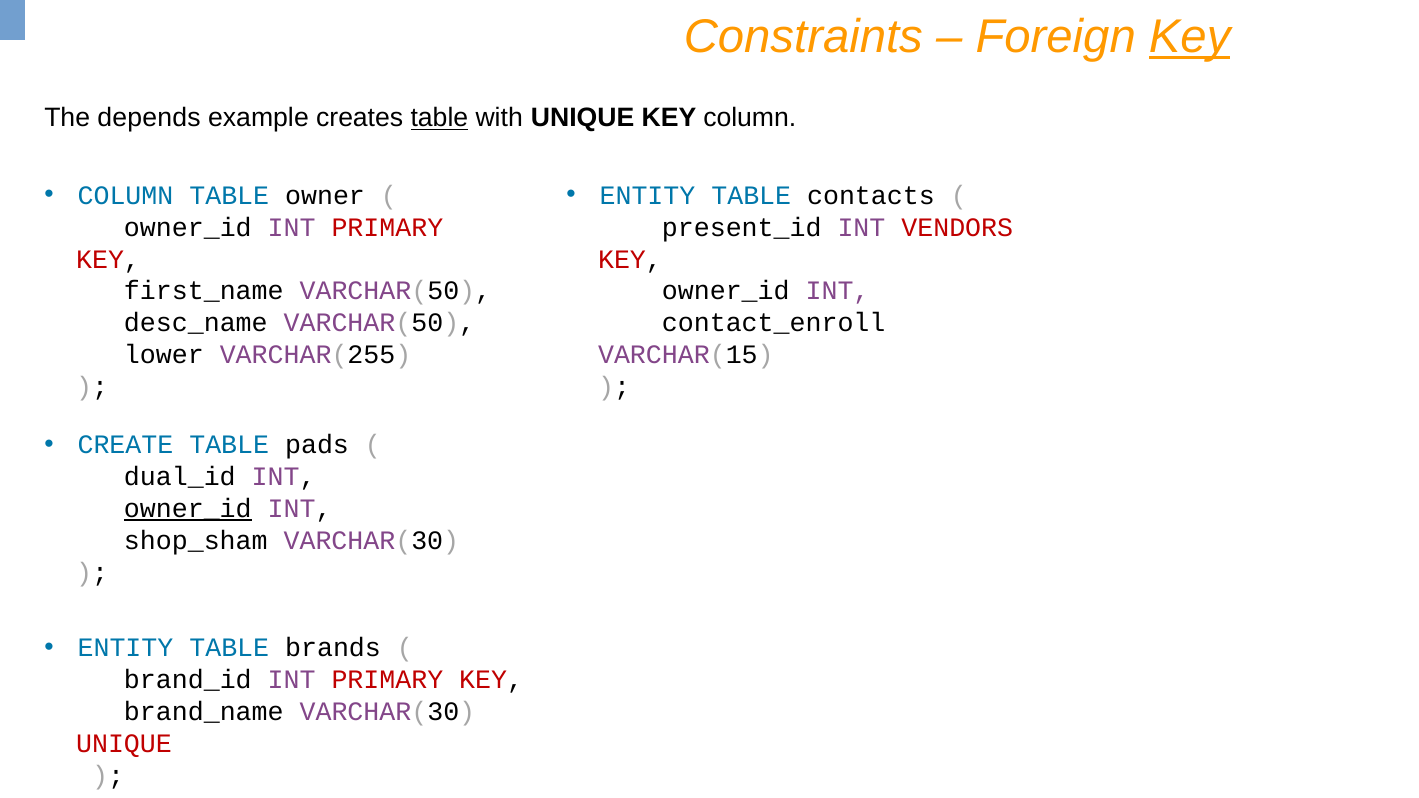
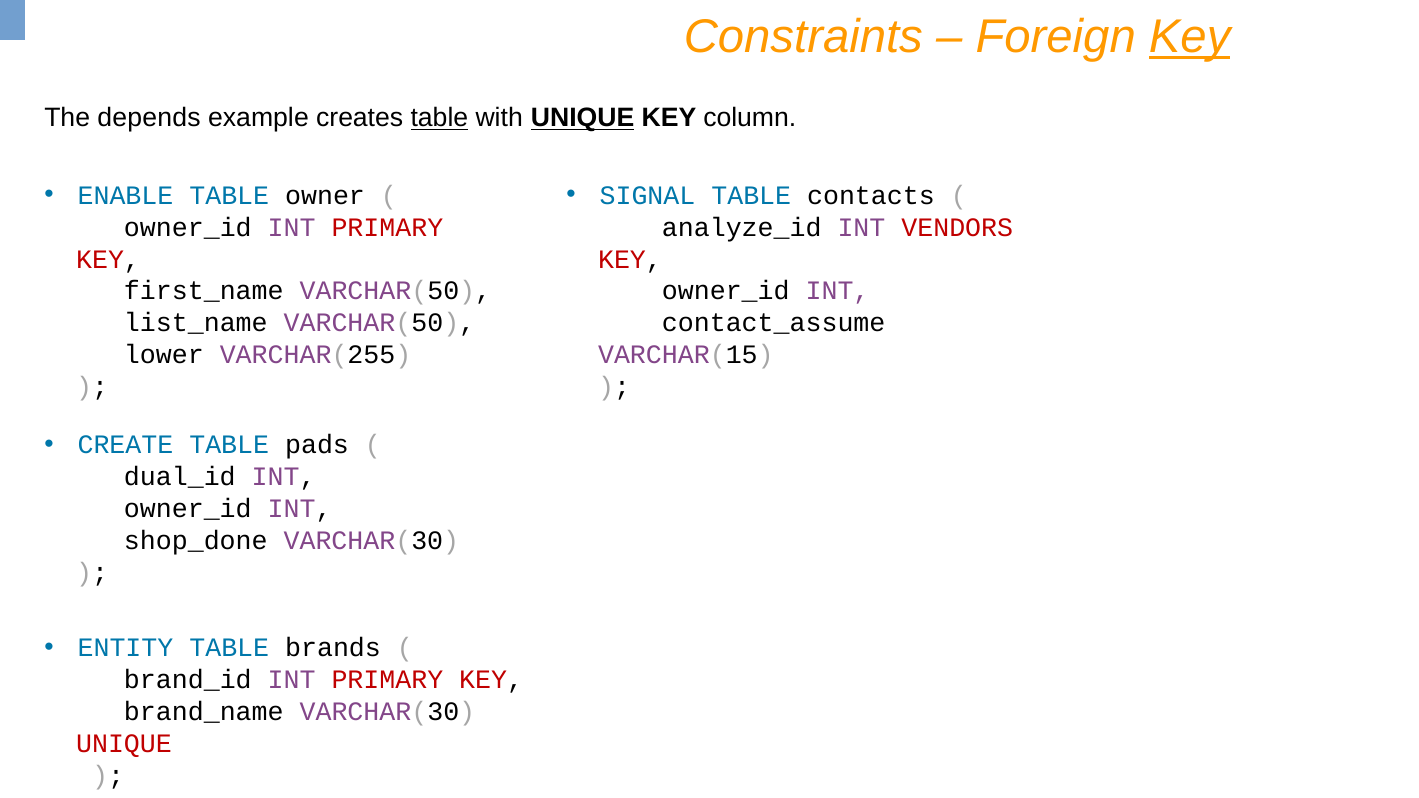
UNIQUE at (583, 118) underline: none -> present
COLUMN at (125, 195): COLUMN -> ENABLE
ENTITY at (647, 195): ENTITY -> SIGNAL
present_id: present_id -> analyze_id
desc_name: desc_name -> list_name
contact_enroll: contact_enroll -> contact_assume
owner_id at (188, 509) underline: present -> none
shop_sham: shop_sham -> shop_done
